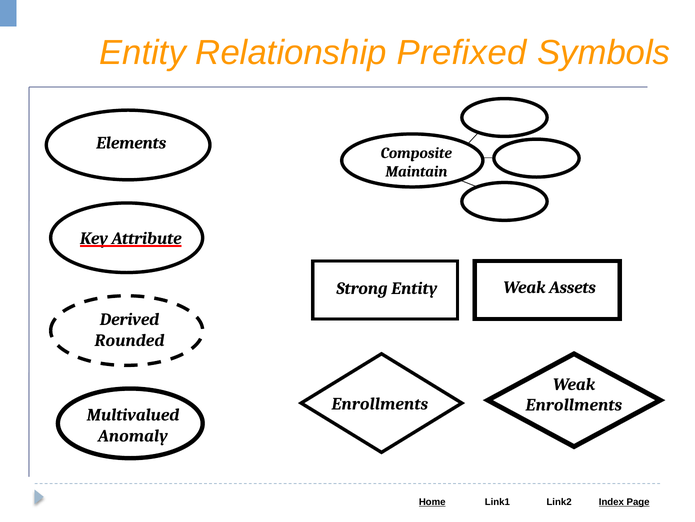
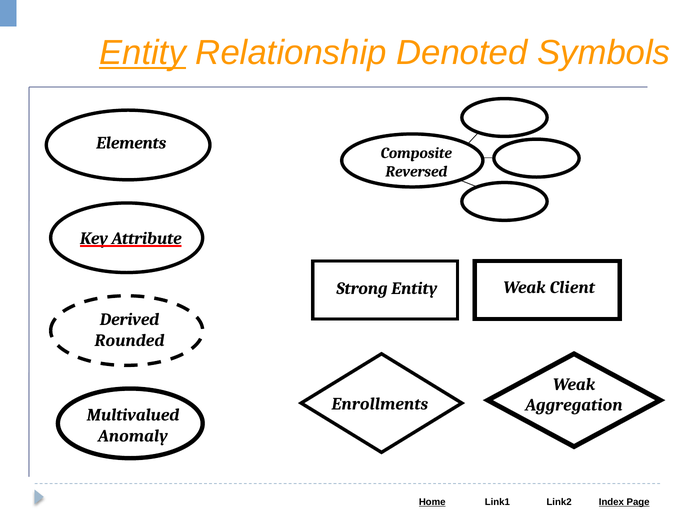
Entity at (143, 53) underline: none -> present
Prefixed: Prefixed -> Denoted
Maintain: Maintain -> Reversed
Assets: Assets -> Client
Enrollments at (574, 405): Enrollments -> Aggregation
